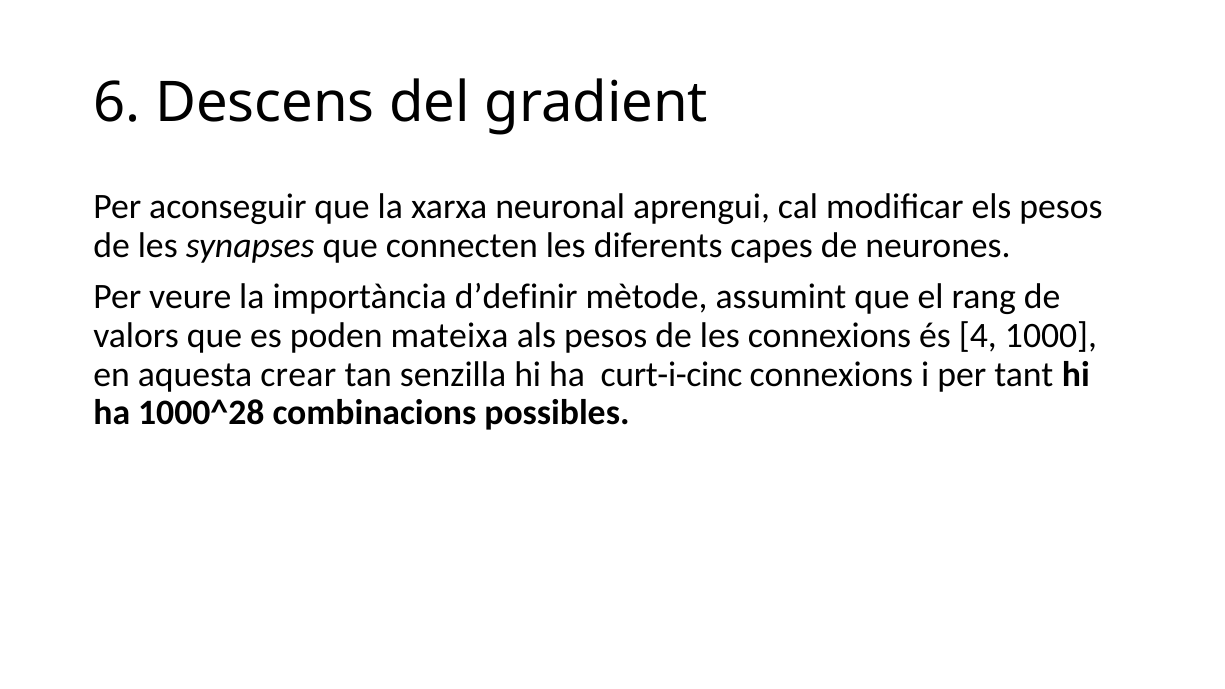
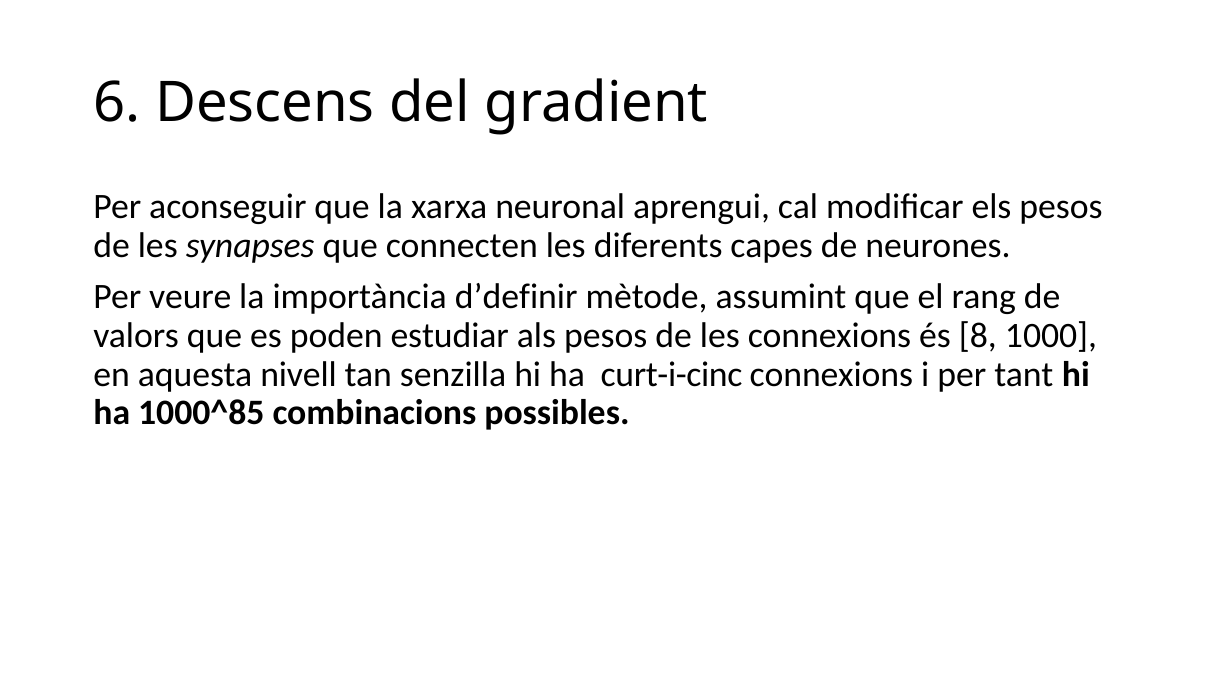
mateixa: mateixa -> estudiar
4: 4 -> 8
crear: crear -> nivell
1000^28: 1000^28 -> 1000^85
